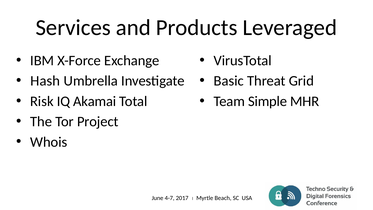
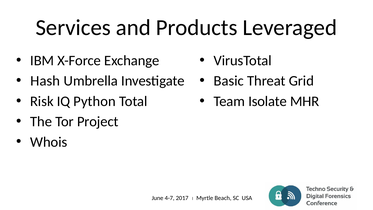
Akamai: Akamai -> Python
Simple: Simple -> Isolate
